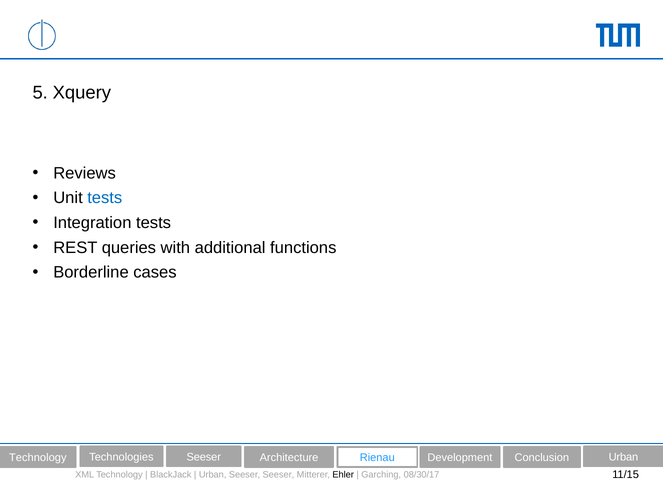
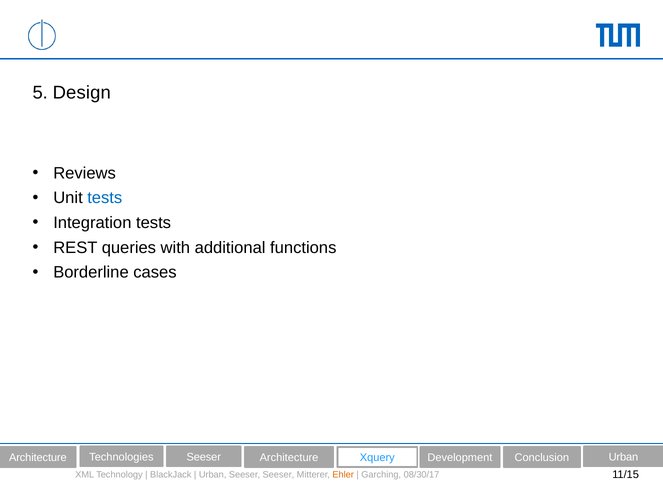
Xquery: Xquery -> Design
Technology at (38, 458): Technology -> Architecture
Rienau: Rienau -> Xquery
Ehler colour: black -> orange
